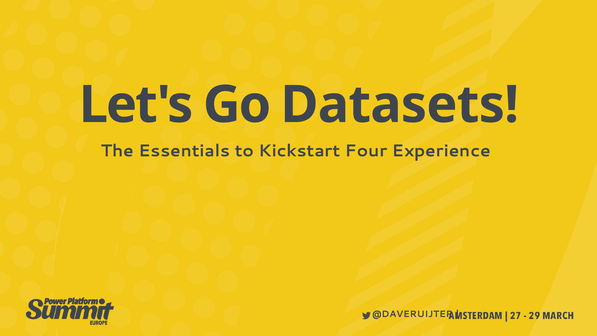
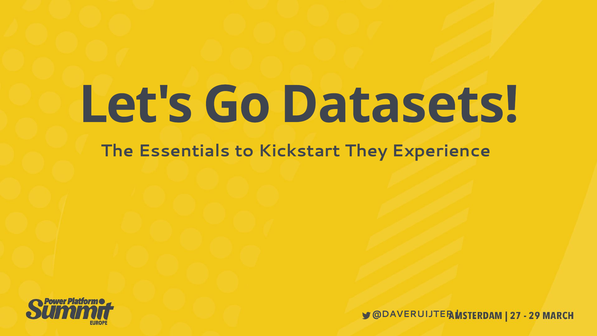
Four: Four -> They
